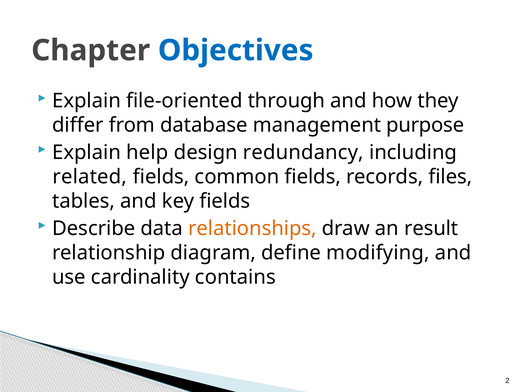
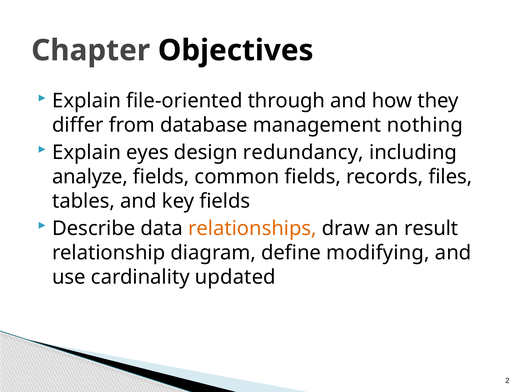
Objectives colour: blue -> black
purpose: purpose -> nothing
help: help -> eyes
related: related -> analyze
contains: contains -> updated
